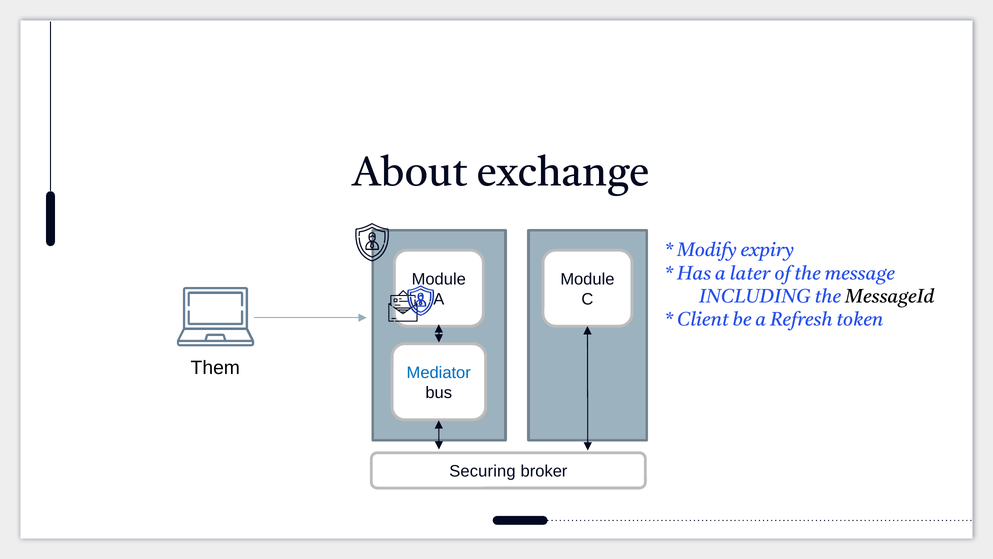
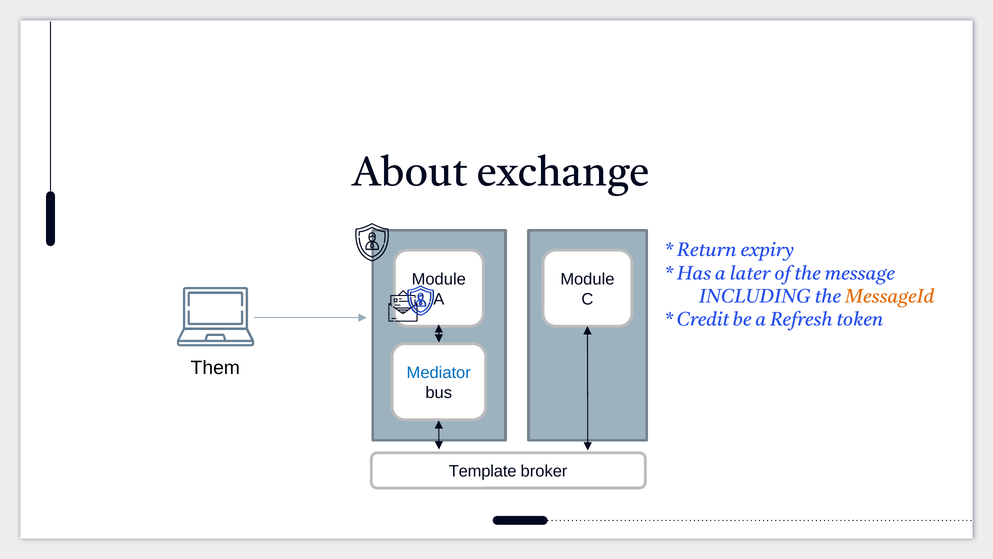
Modify: Modify -> Return
MessageId colour: black -> orange
Client: Client -> Credit
Securing: Securing -> Template
